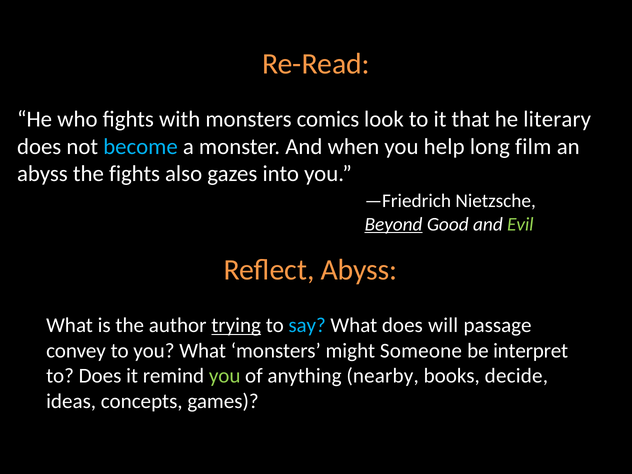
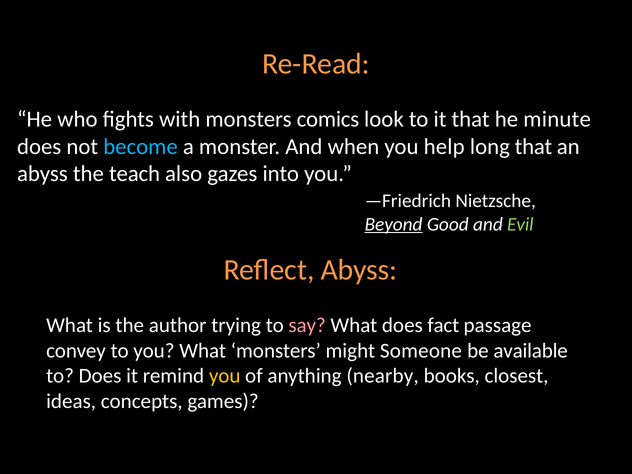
literary: literary -> minute
long film: film -> that
the fights: fights -> teach
trying underline: present -> none
say colour: light blue -> pink
will: will -> fact
interpret: interpret -> available
you at (225, 376) colour: light green -> yellow
decide: decide -> closest
